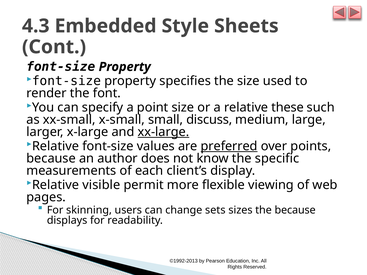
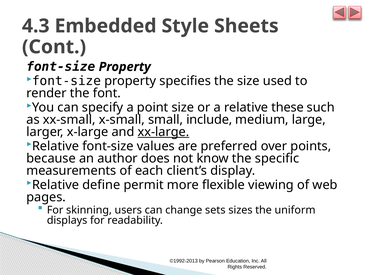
discuss: discuss -> include
preferred underline: present -> none
visible: visible -> define
the because: because -> uniform
